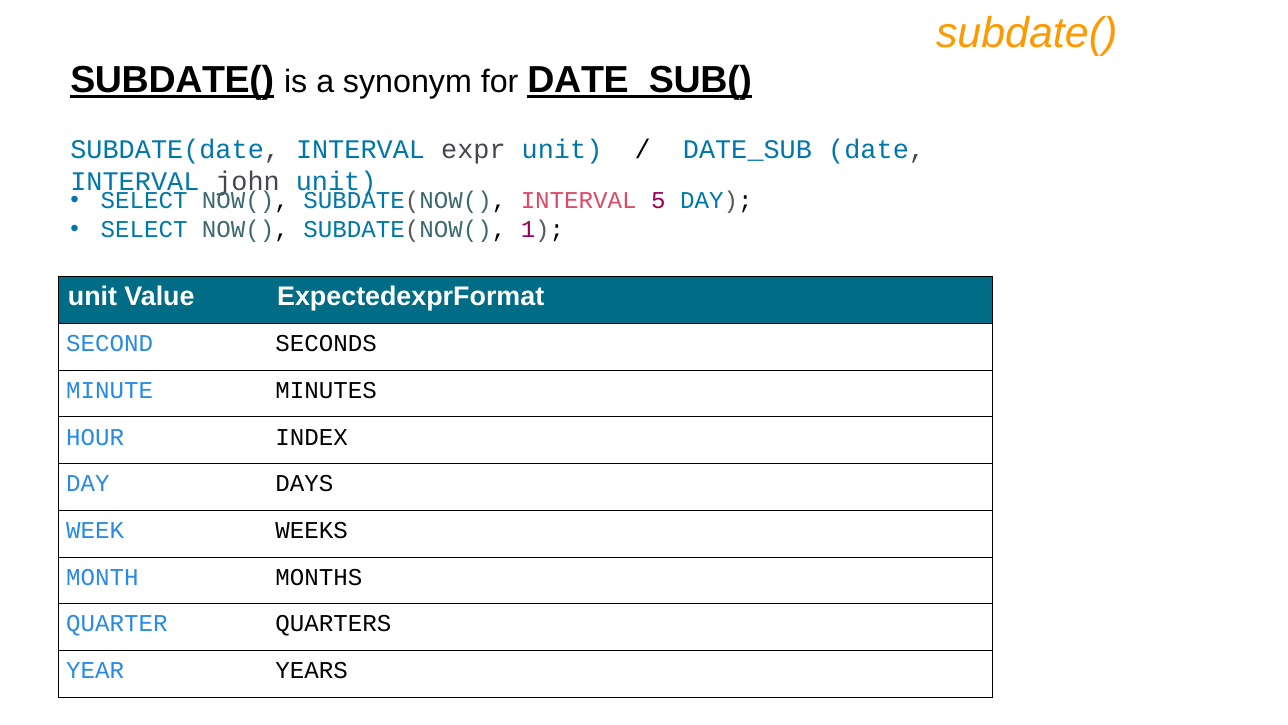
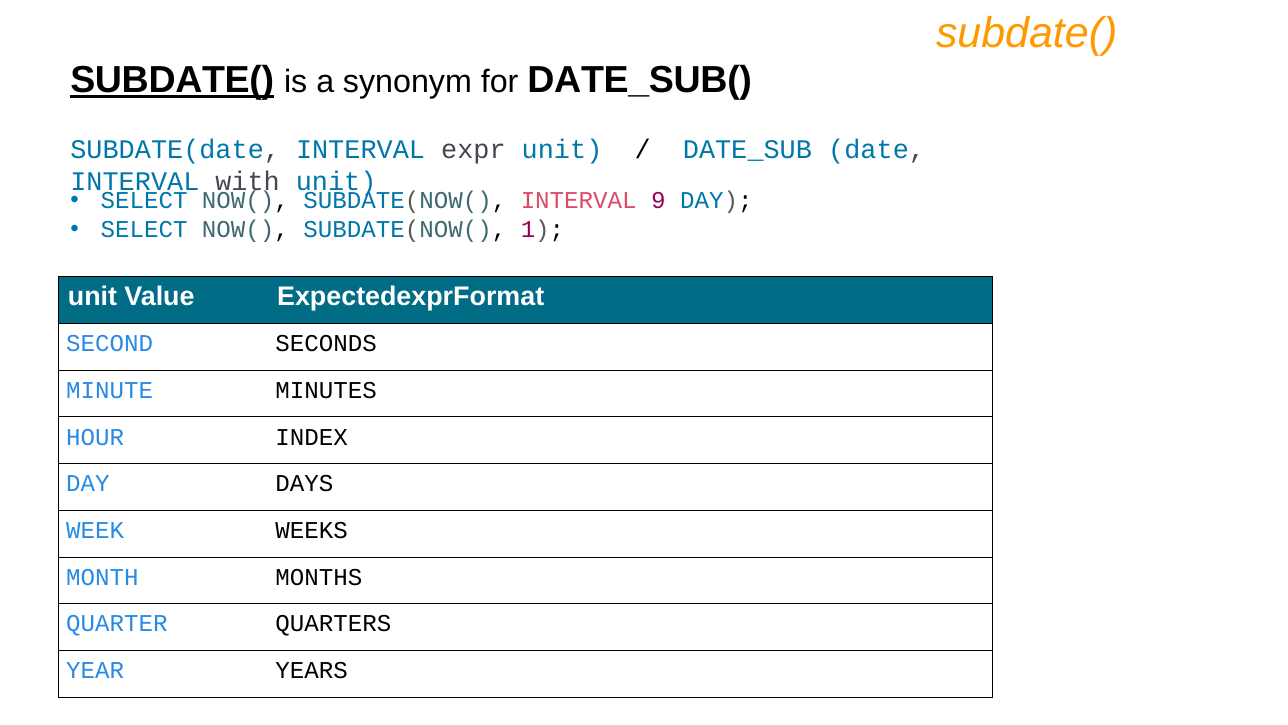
DATE_SUB( underline: present -> none
john: john -> with
5: 5 -> 9
